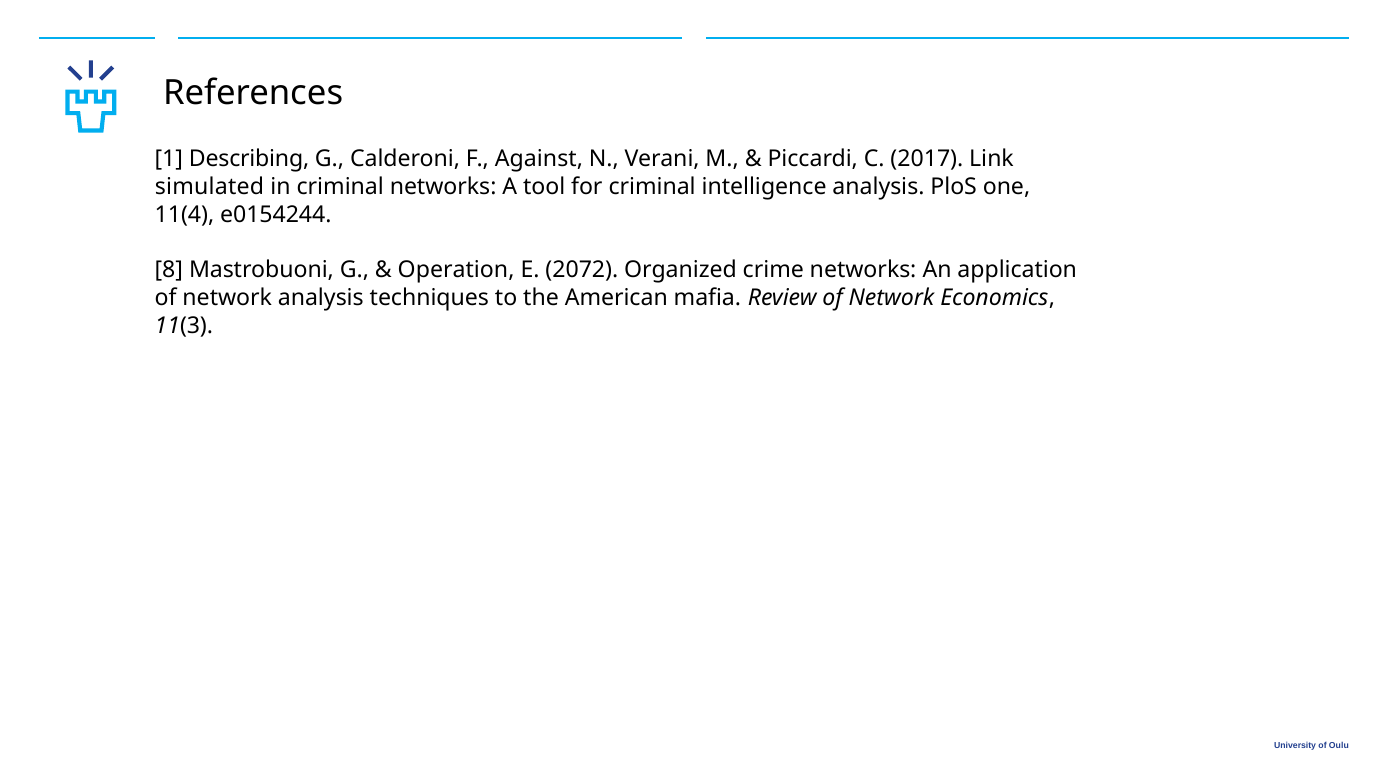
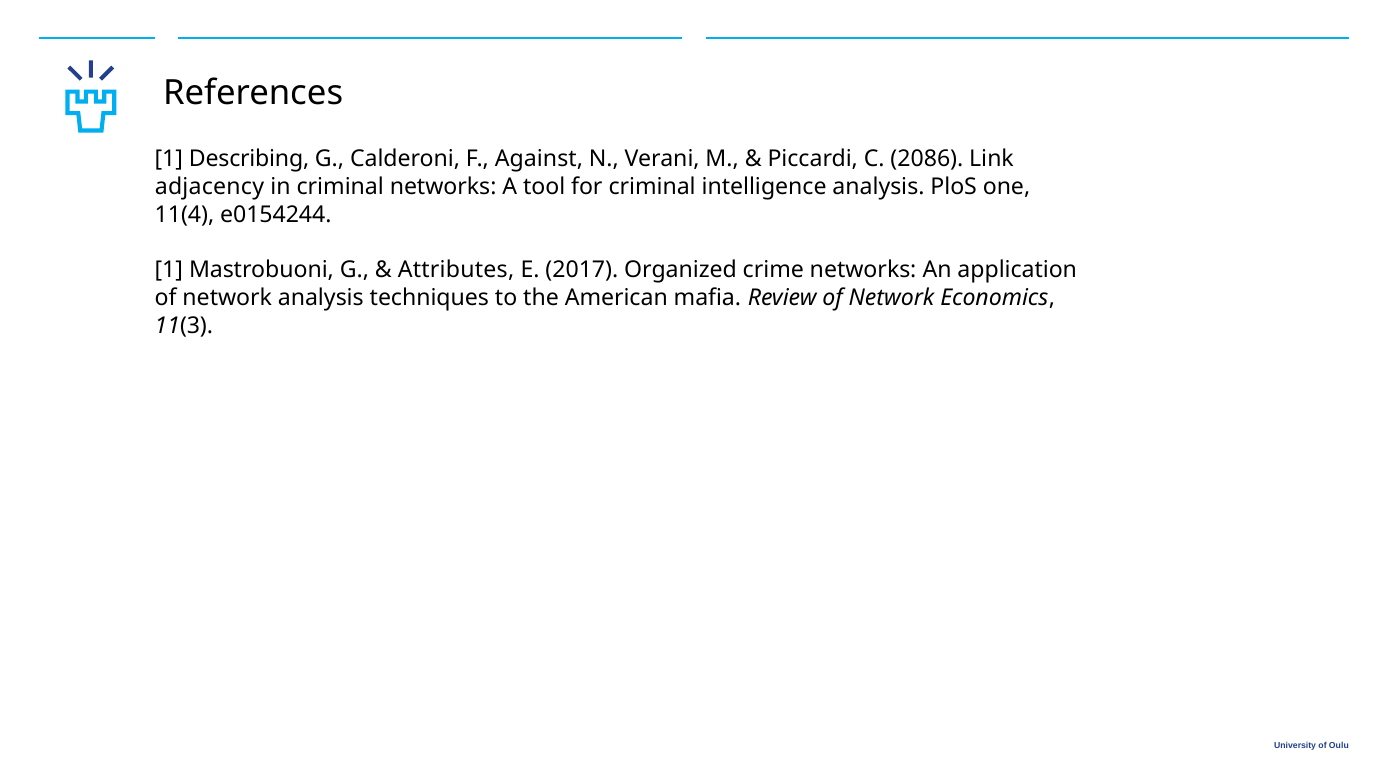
2017: 2017 -> 2086
simulated: simulated -> adjacency
8 at (169, 270): 8 -> 1
Operation: Operation -> Attributes
2072: 2072 -> 2017
